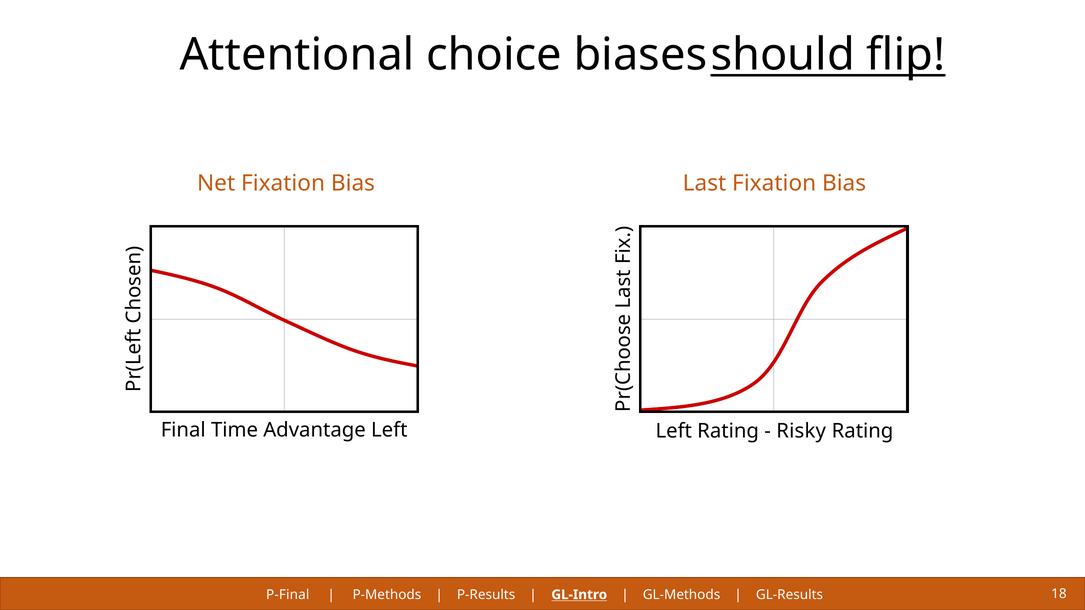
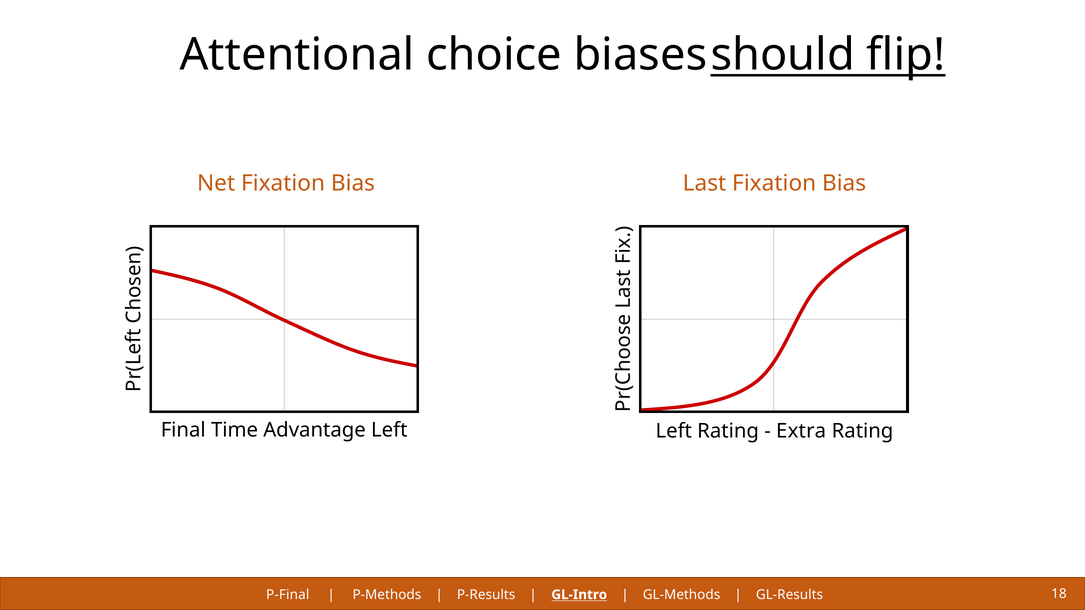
Risky: Risky -> Extra
